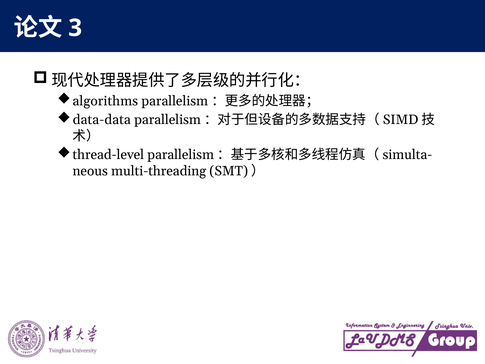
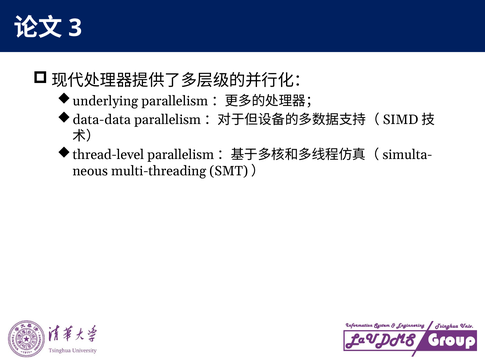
algorithms: algorithms -> underlying
